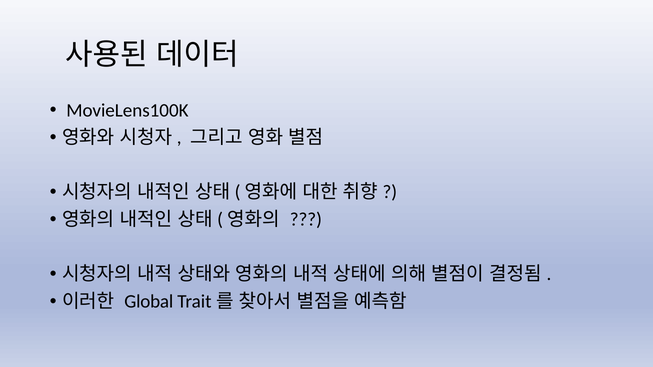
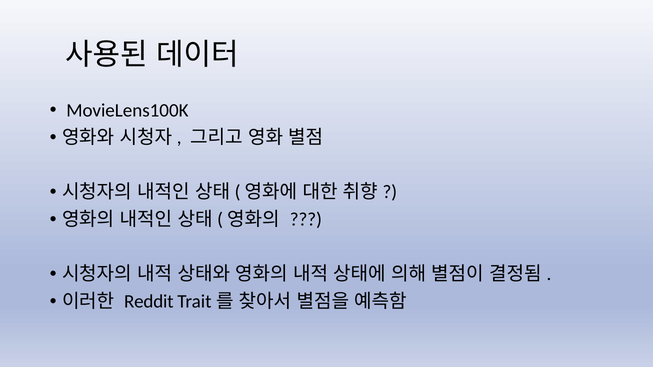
Global: Global -> Reddit
